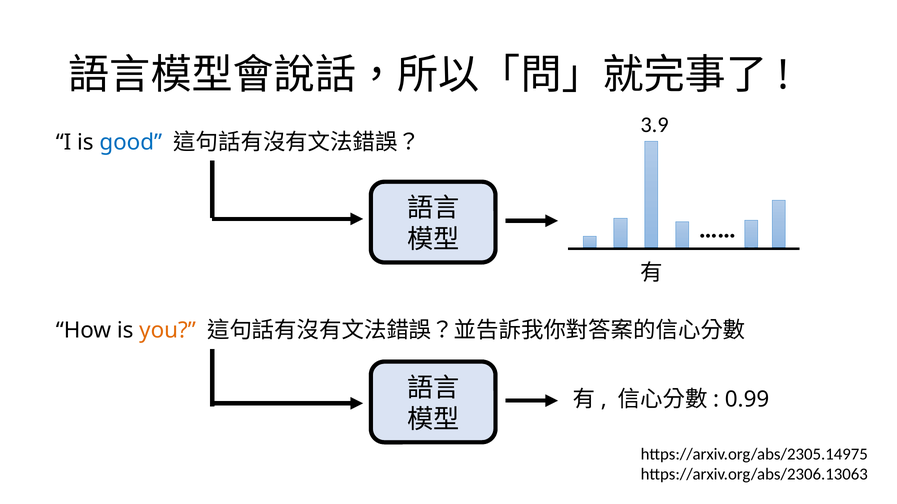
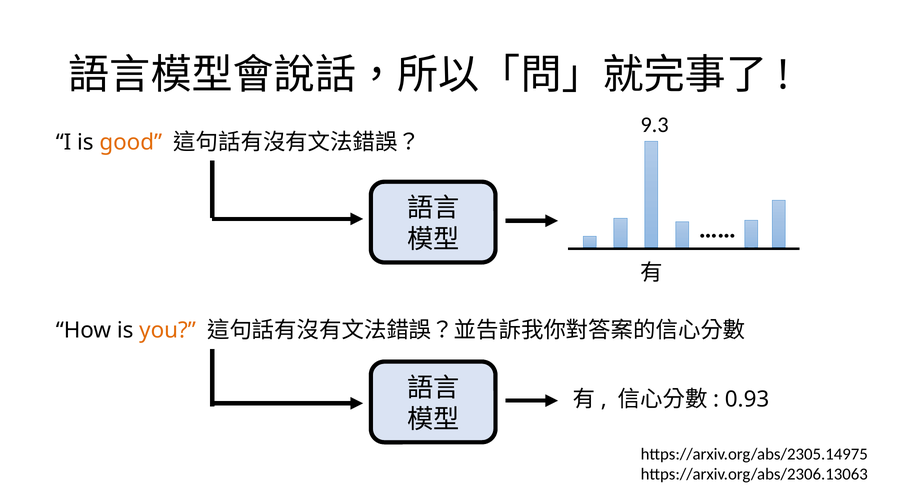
3.9: 3.9 -> 9.3
good colour: blue -> orange
0.99: 0.99 -> 0.93
